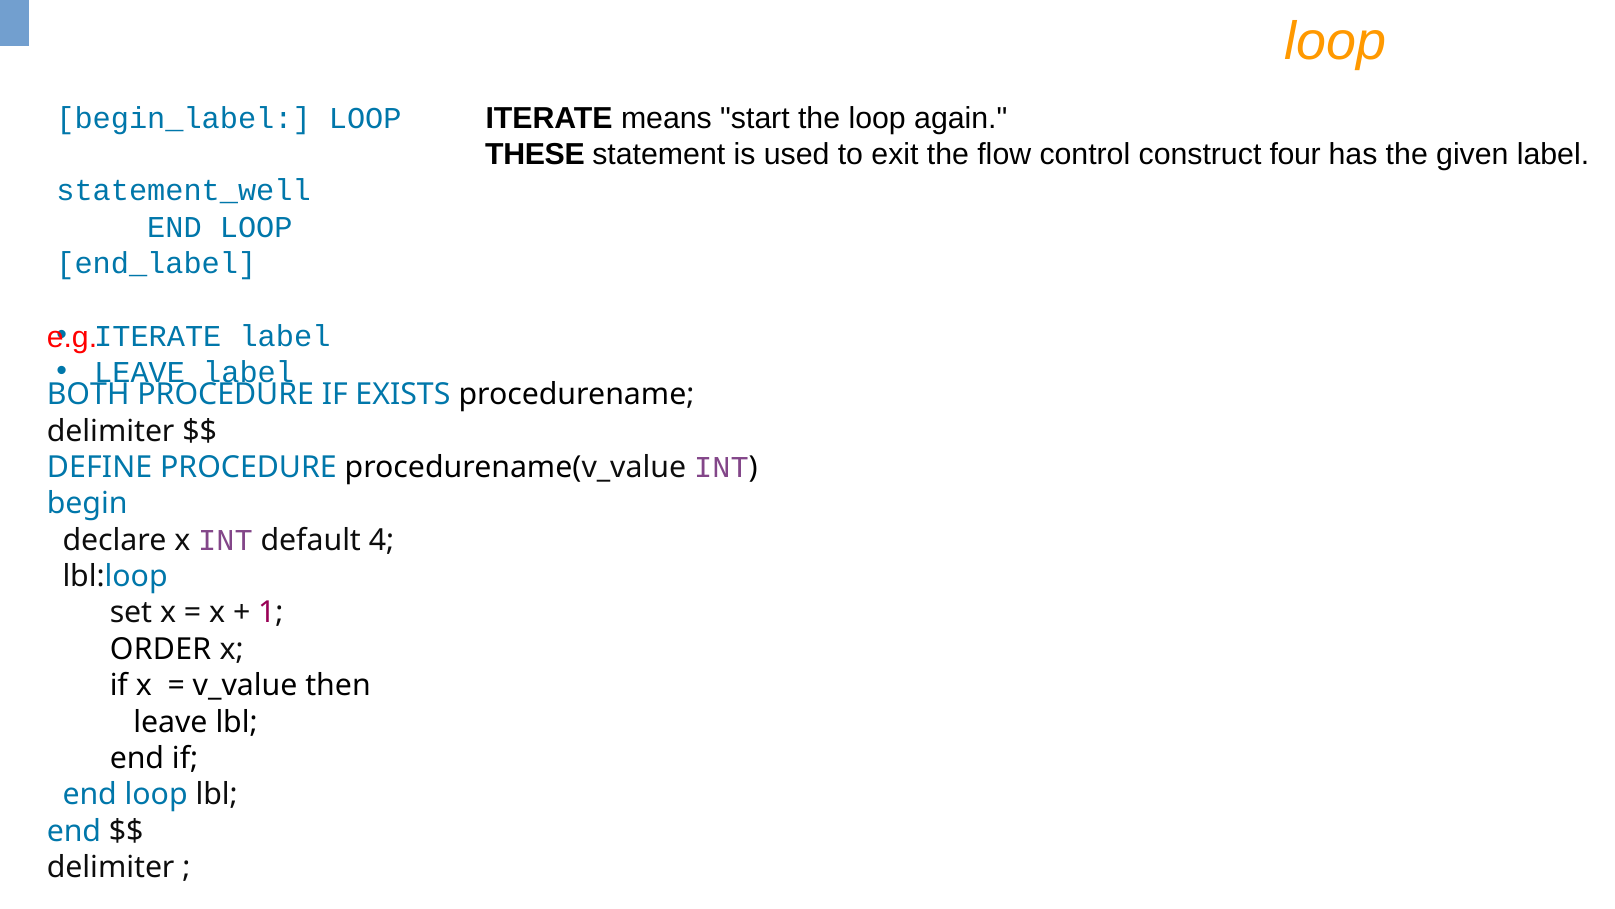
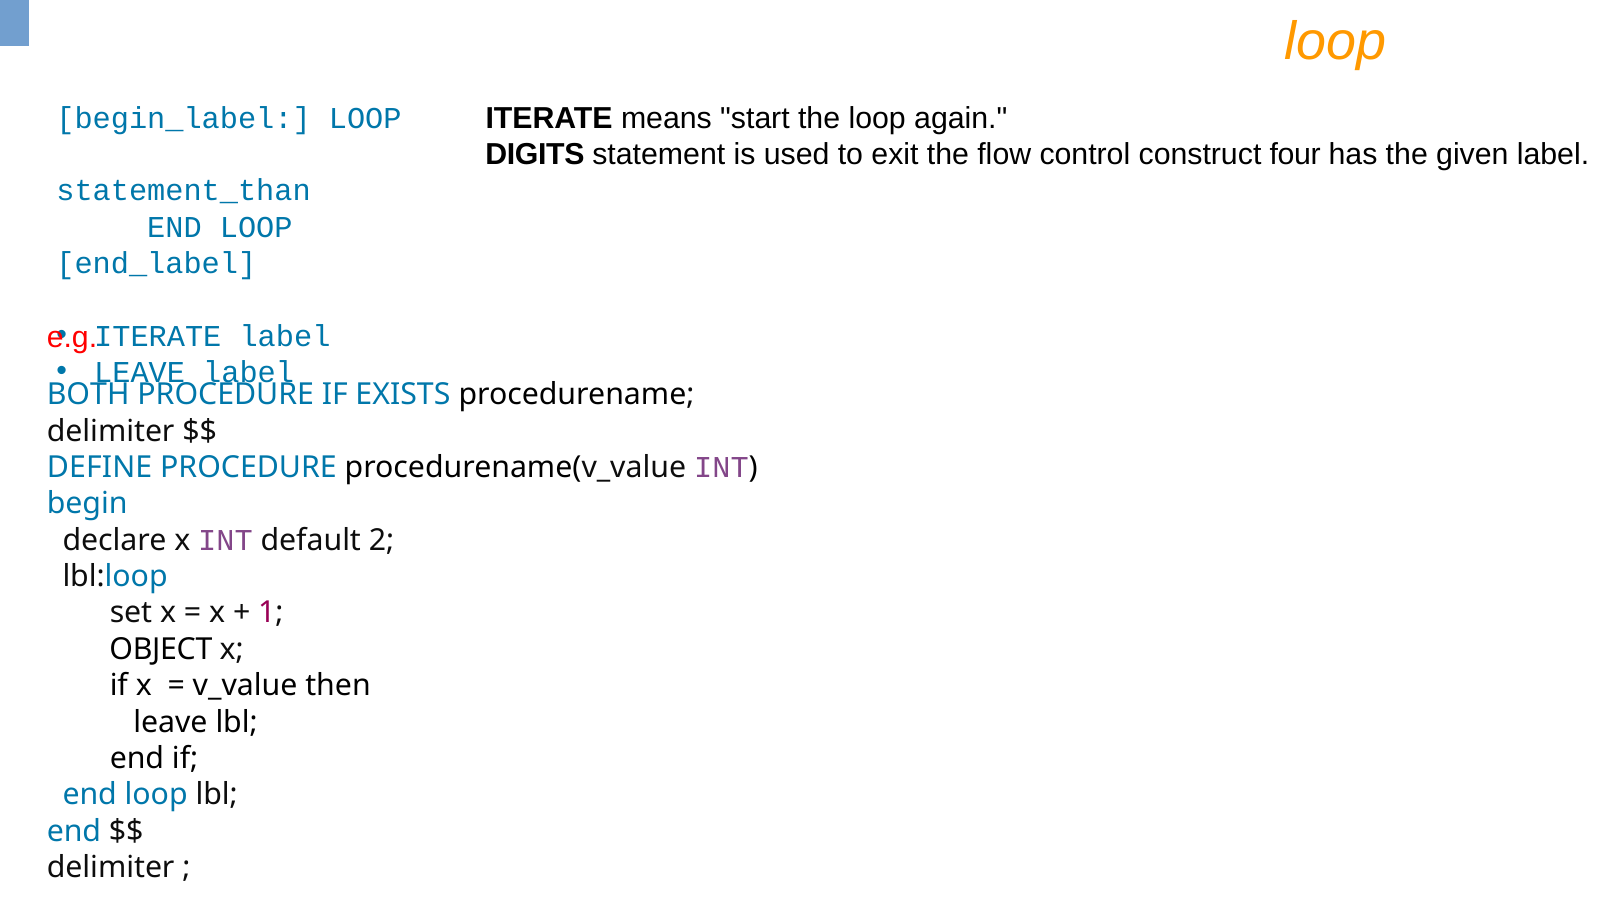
THESE: THESE -> DIGITS
statement_well: statement_well -> statement_than
4: 4 -> 2
ORDER: ORDER -> OBJECT
